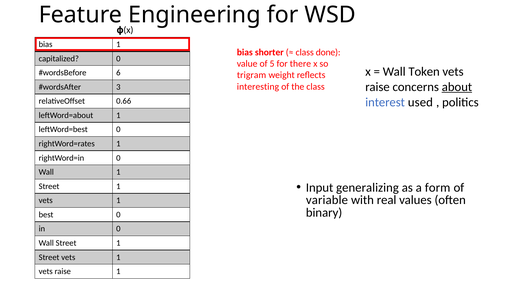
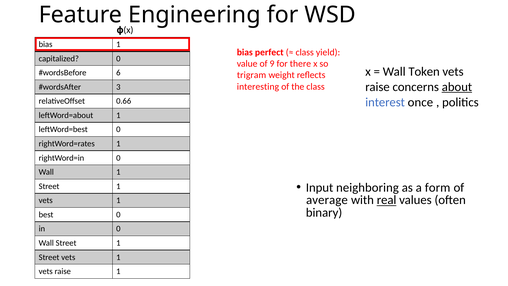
shorter: shorter -> perfect
class done: done -> yield
5: 5 -> 9
used: used -> once
generalizing: generalizing -> neighboring
variable: variable -> average
real underline: none -> present
